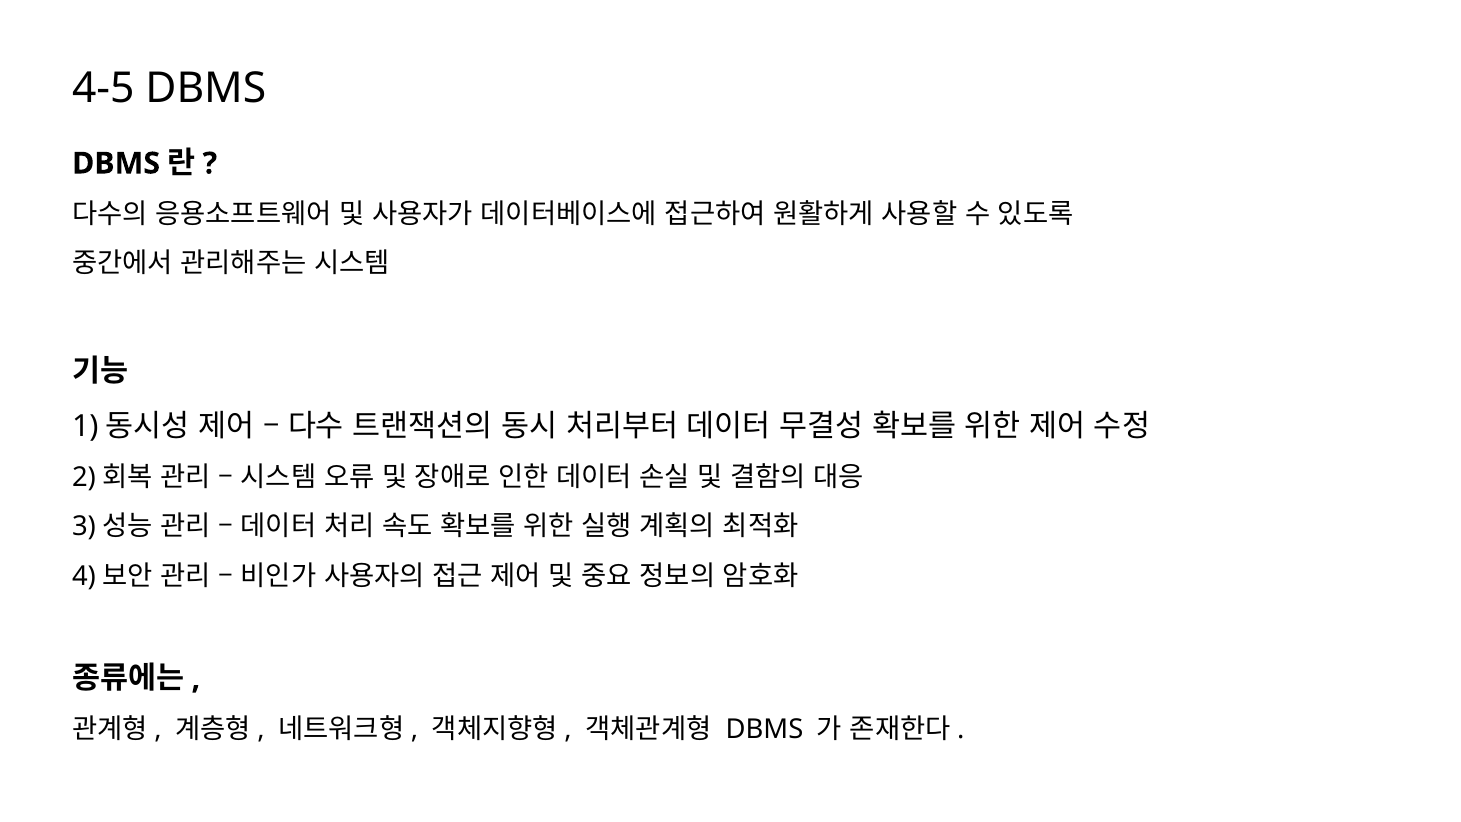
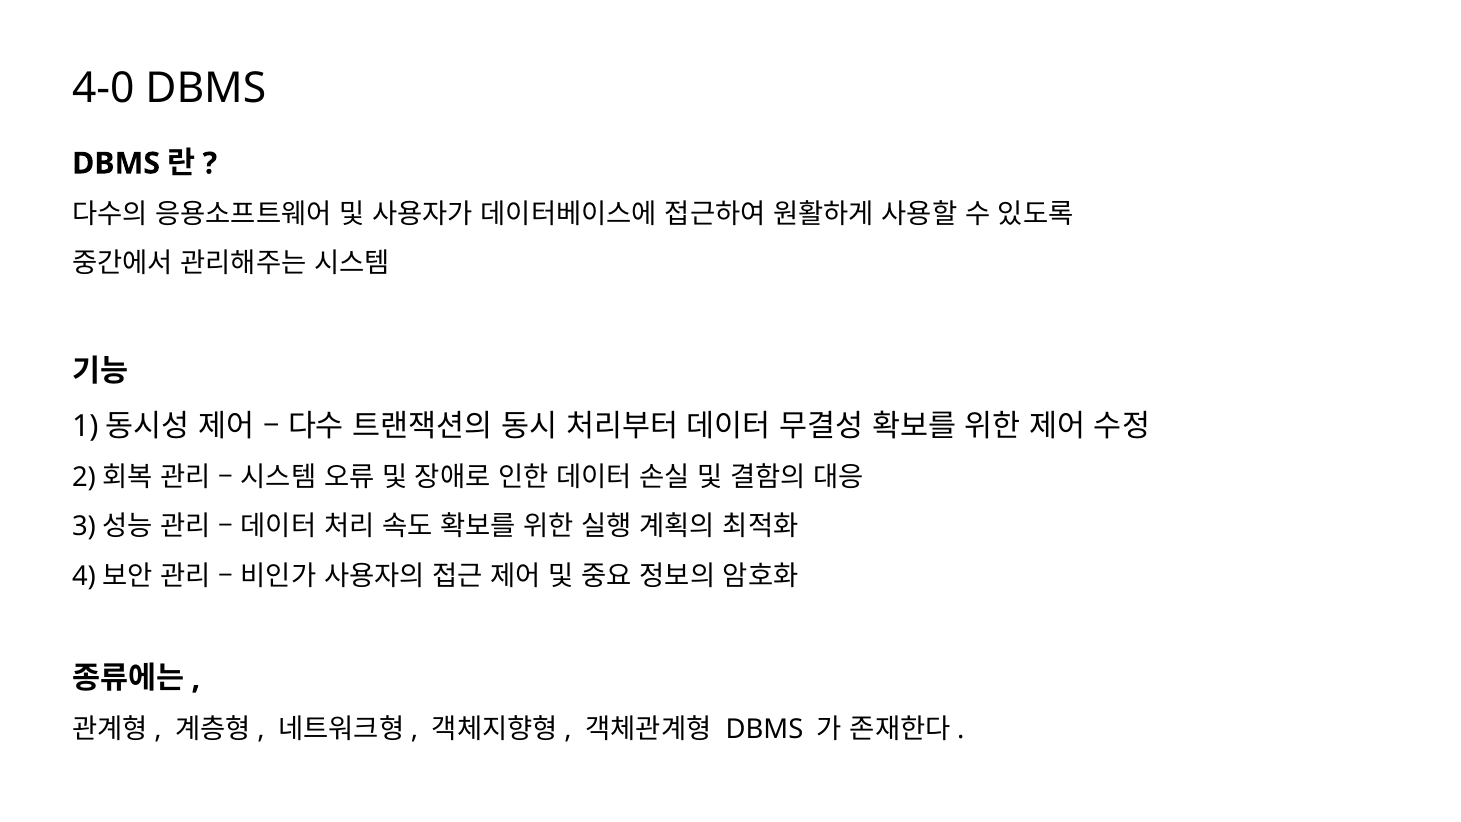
4-5: 4-5 -> 4-0
